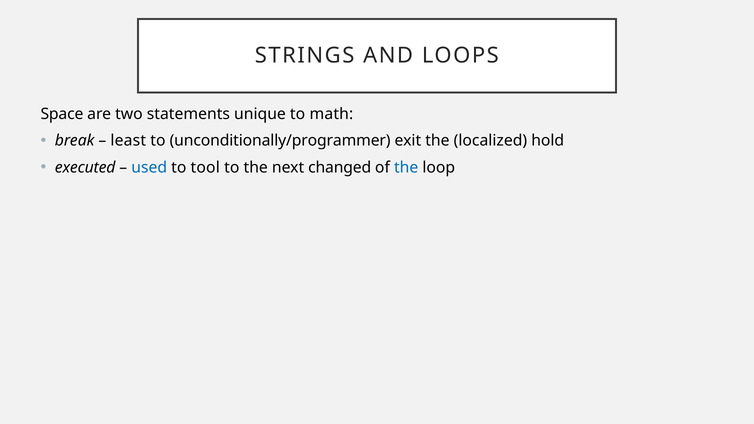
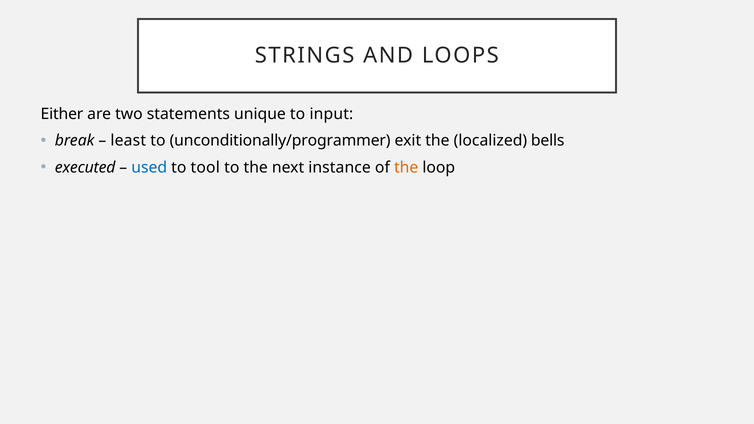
Space: Space -> Either
math: math -> input
hold: hold -> bells
changed: changed -> instance
the at (406, 168) colour: blue -> orange
